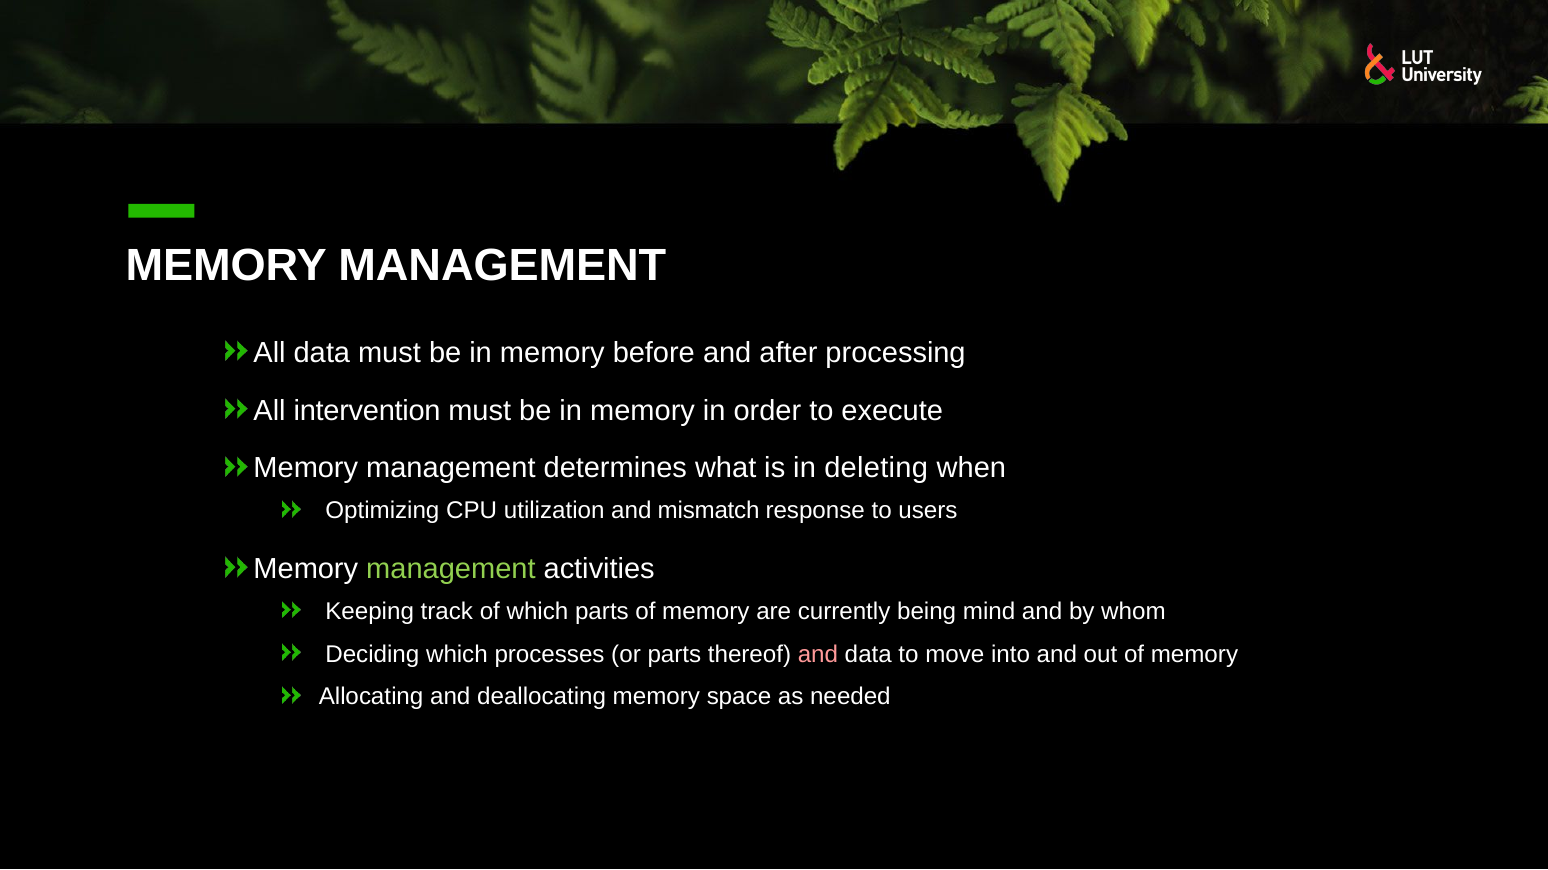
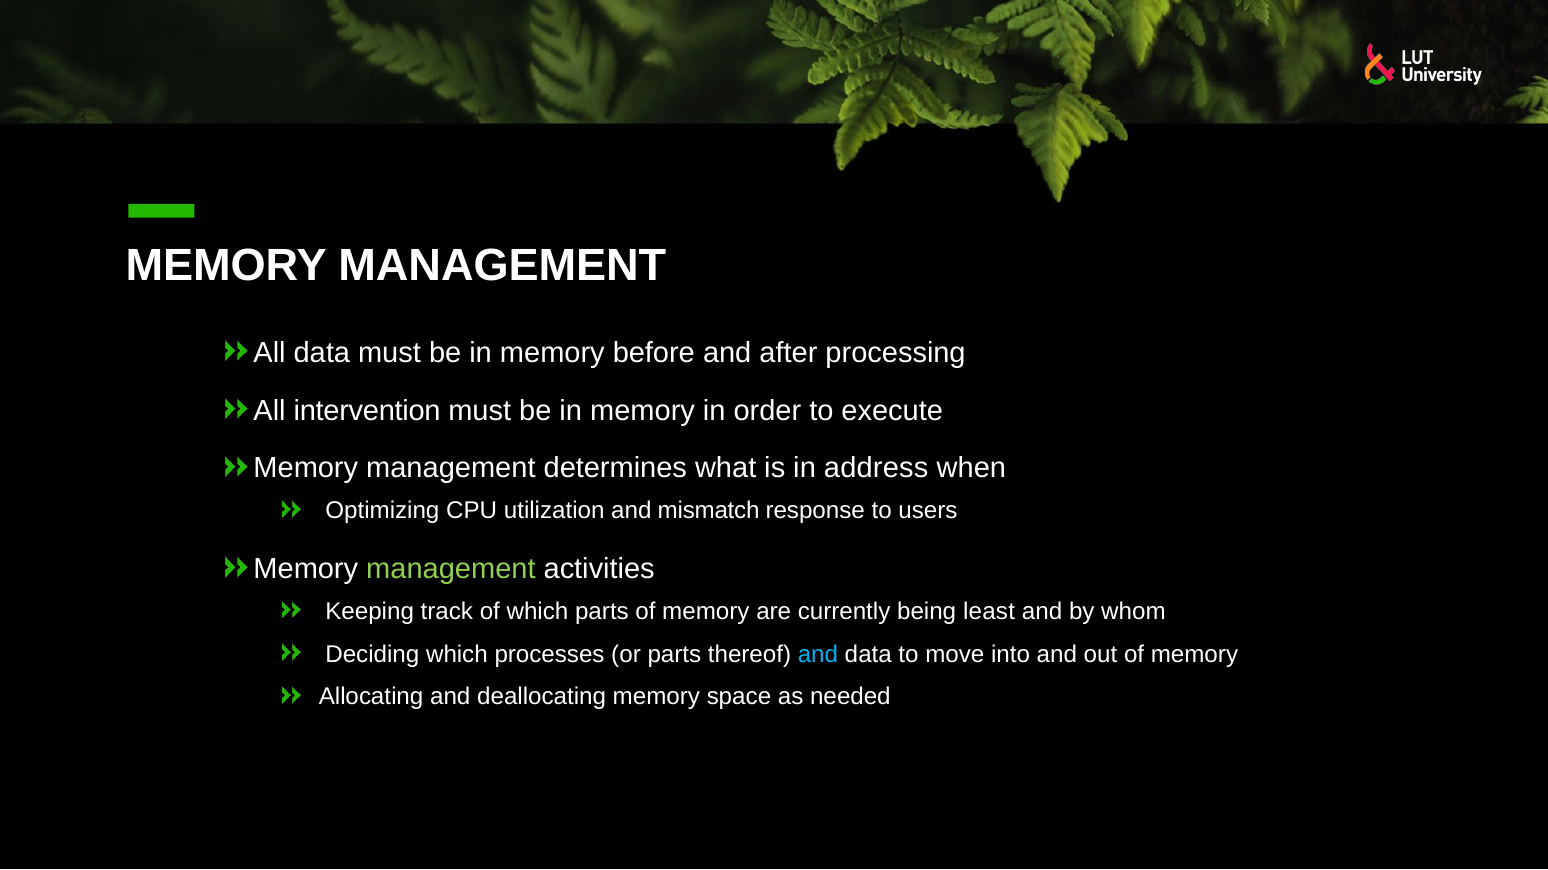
deleting: deleting -> address
mind: mind -> least
and at (818, 655) colour: pink -> light blue
